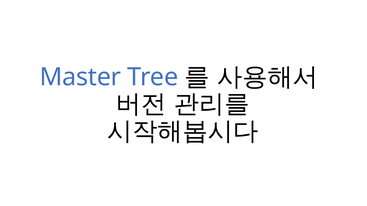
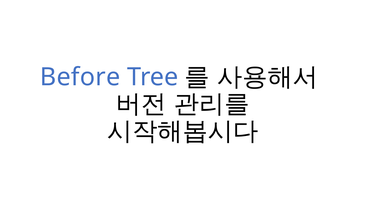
Master: Master -> Before
